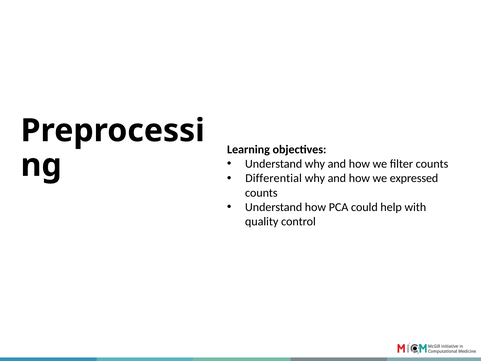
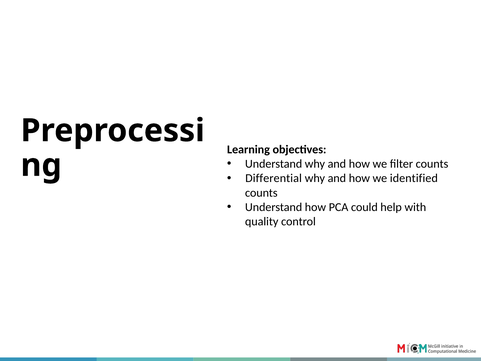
expressed: expressed -> identified
